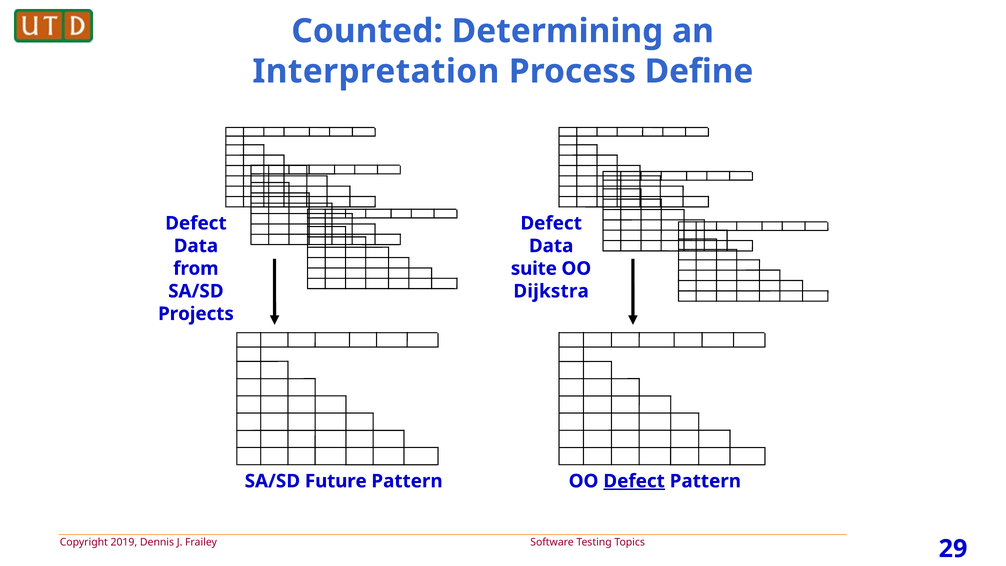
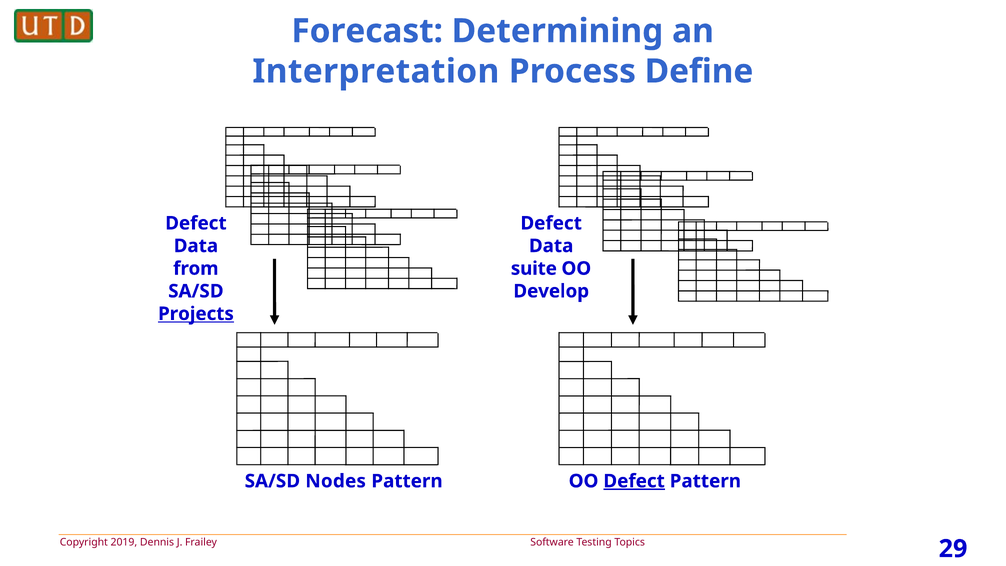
Counted: Counted -> Forecast
Dijkstra: Dijkstra -> Develop
Projects underline: none -> present
Future: Future -> Nodes
